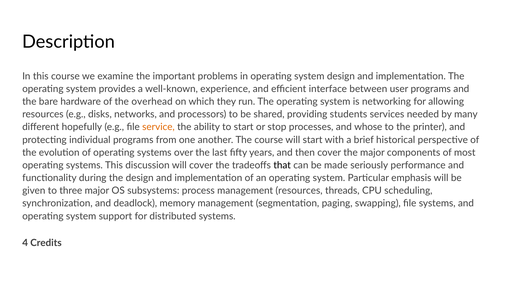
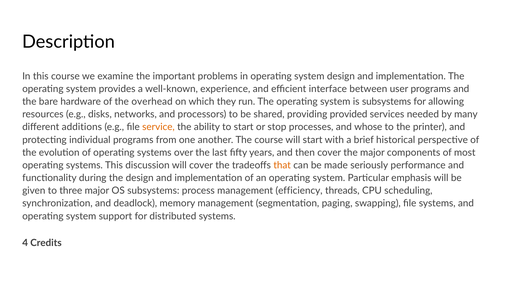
is networking: networking -> subsystems
students: students -> provided
hopefully: hopefully -> additions
that colour: black -> orange
management resources: resources -> efficiency
